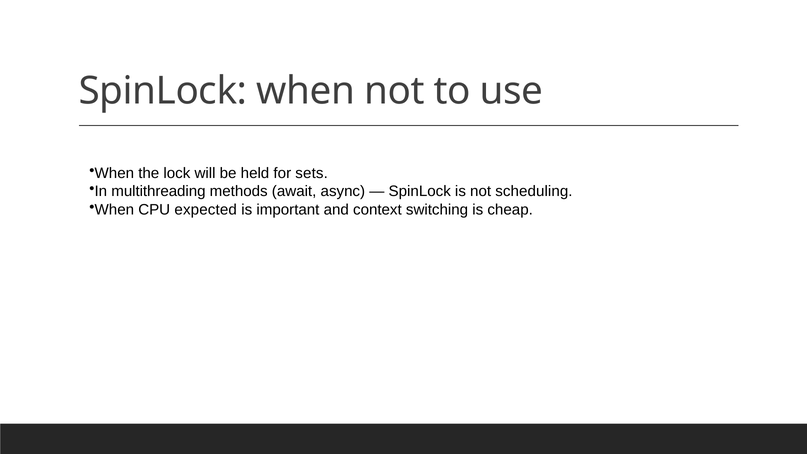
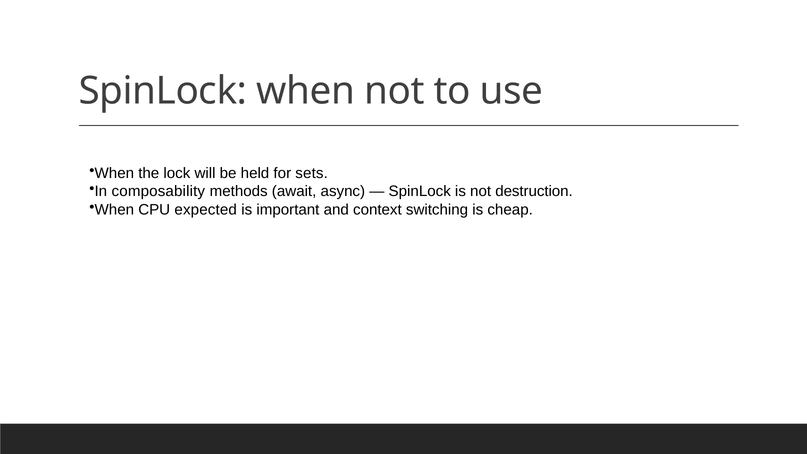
multithreading: multithreading -> composability
scheduling: scheduling -> destruction
